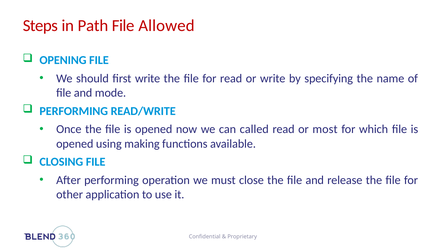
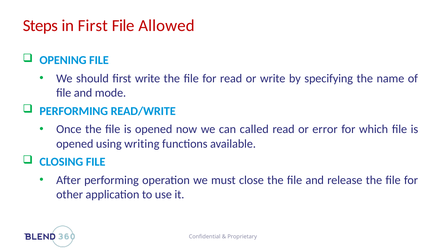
in Path: Path -> First
most: most -> error
making: making -> writing
